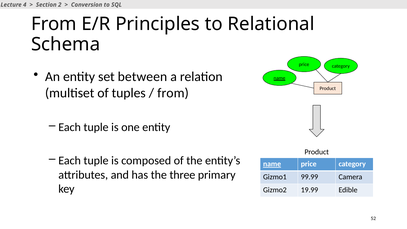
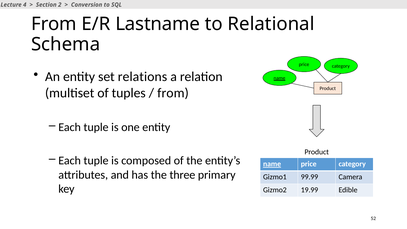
Principles: Principles -> Lastname
between: between -> relations
